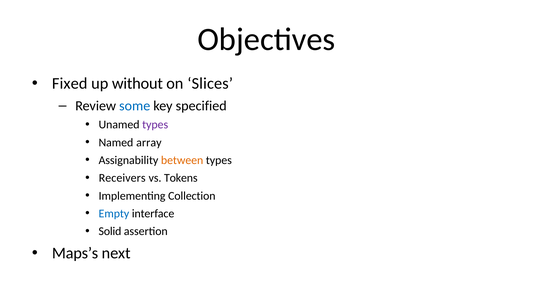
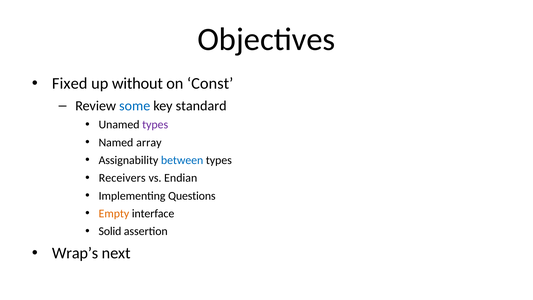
Slices: Slices -> Const
specified: specified -> standard
between colour: orange -> blue
Tokens: Tokens -> Endian
Collection: Collection -> Questions
Empty colour: blue -> orange
Maps’s: Maps’s -> Wrap’s
